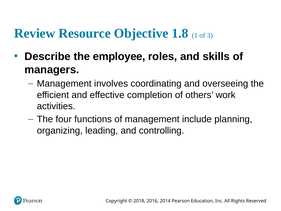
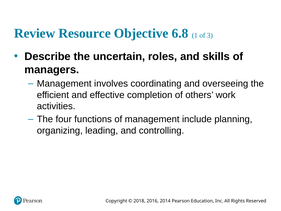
1.8: 1.8 -> 6.8
employee: employee -> uncertain
